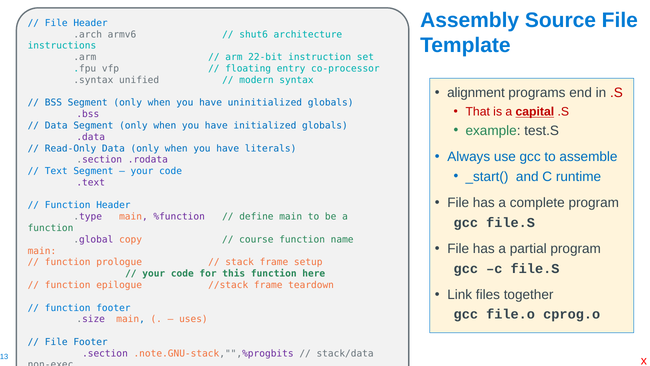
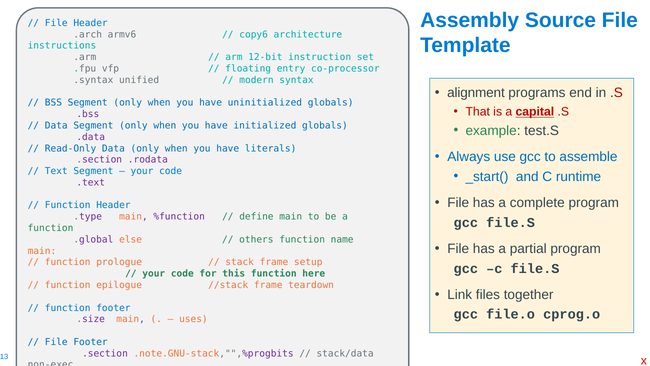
shut6: shut6 -> copy6
22-bit: 22-bit -> 12-bit
copy: copy -> else
course: course -> others
